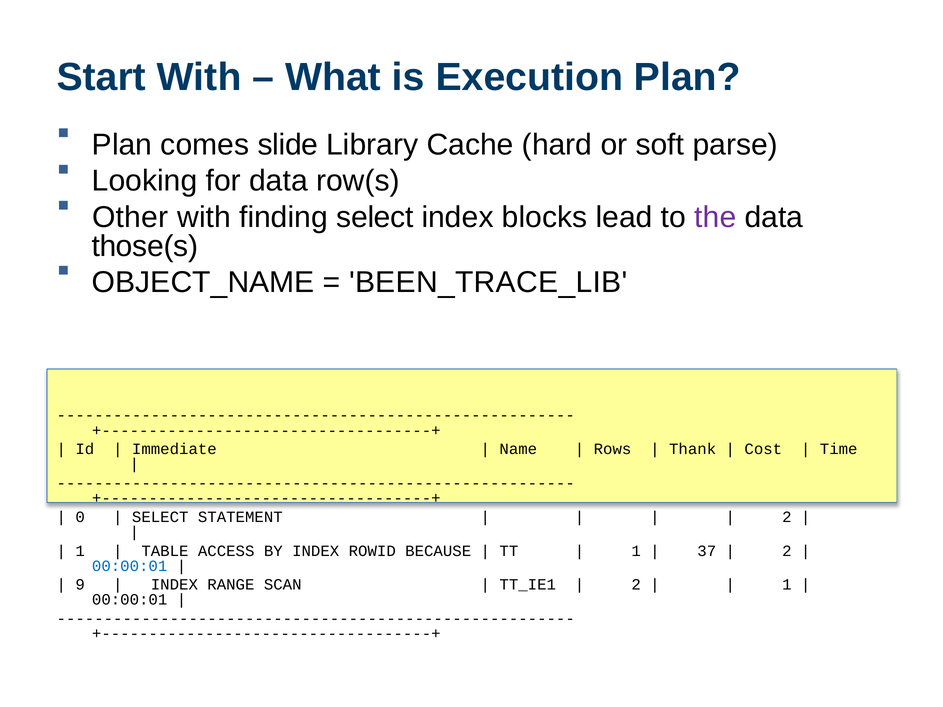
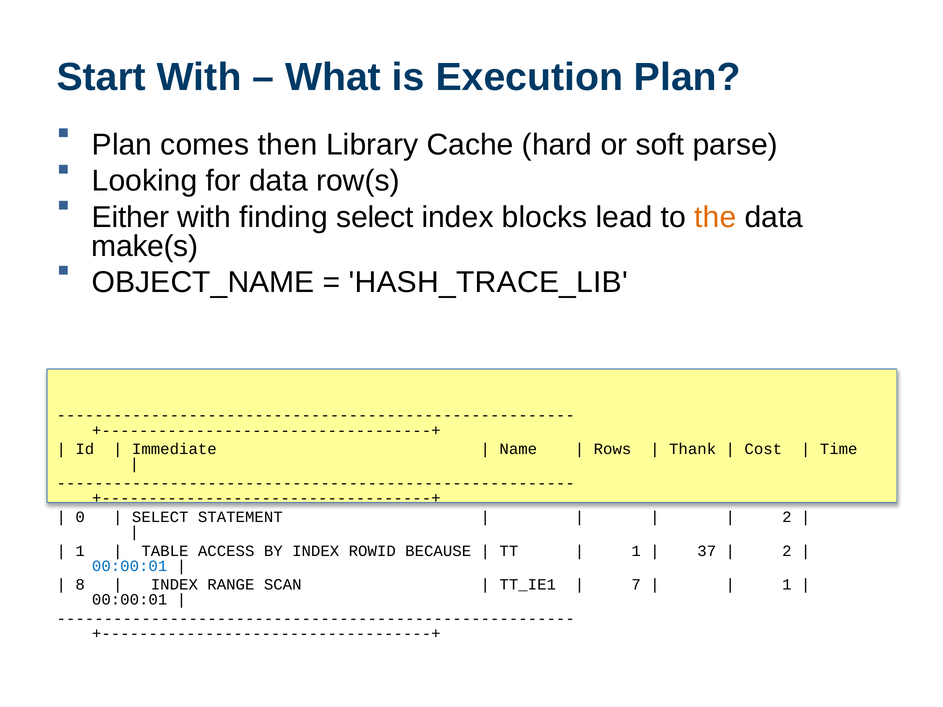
slide: slide -> then
Other: Other -> Either
the colour: purple -> orange
those(s: those(s -> make(s
BEEN_TRACE_LIB: BEEN_TRACE_LIB -> HASH_TRACE_LIB
9: 9 -> 8
2 at (636, 585): 2 -> 7
